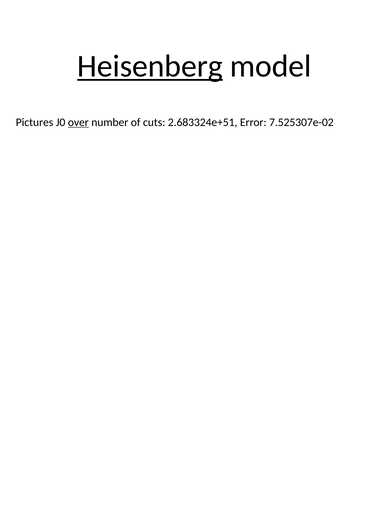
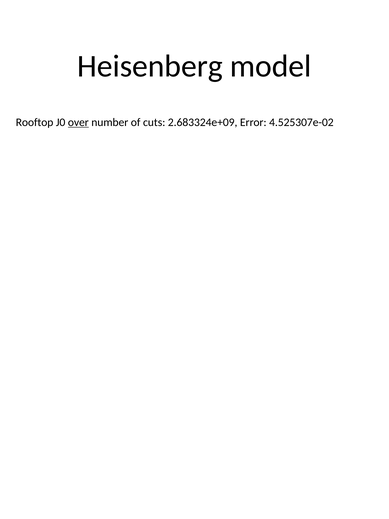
Heisenberg underline: present -> none
Pictures: Pictures -> Rooftop
2.683324e+51: 2.683324e+51 -> 2.683324e+09
7.525307e-02: 7.525307e-02 -> 4.525307e-02
